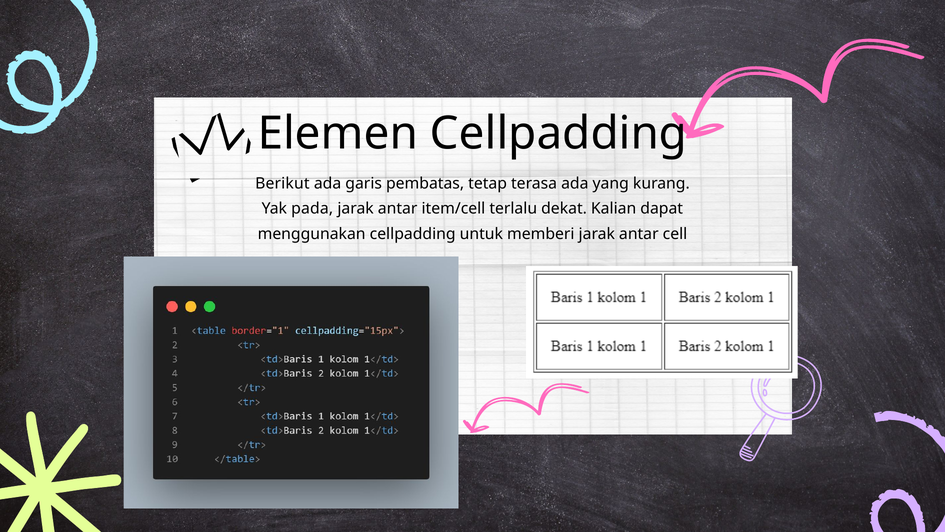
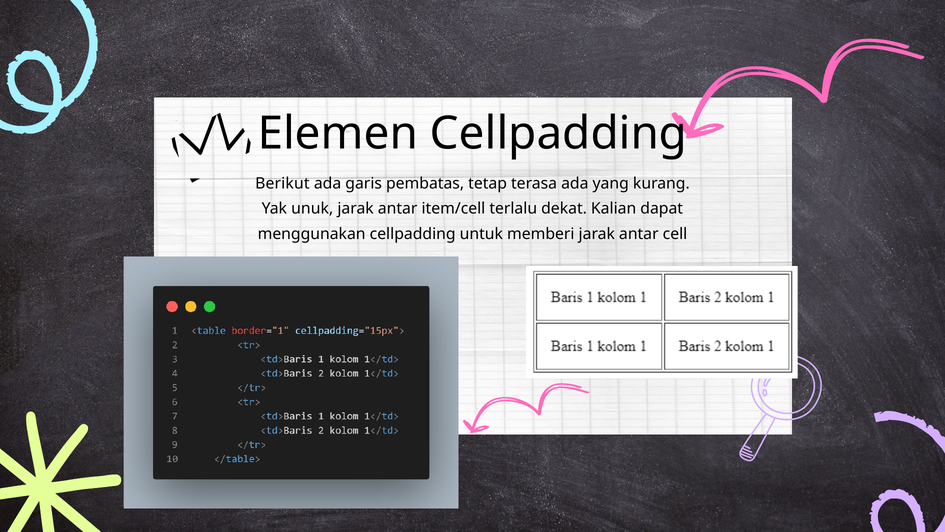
pada: pada -> unuk
